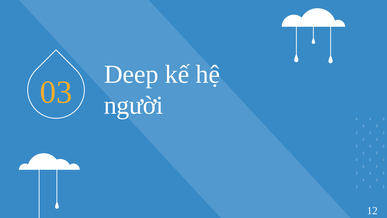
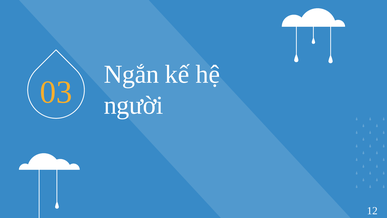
Deep: Deep -> Ngắn
